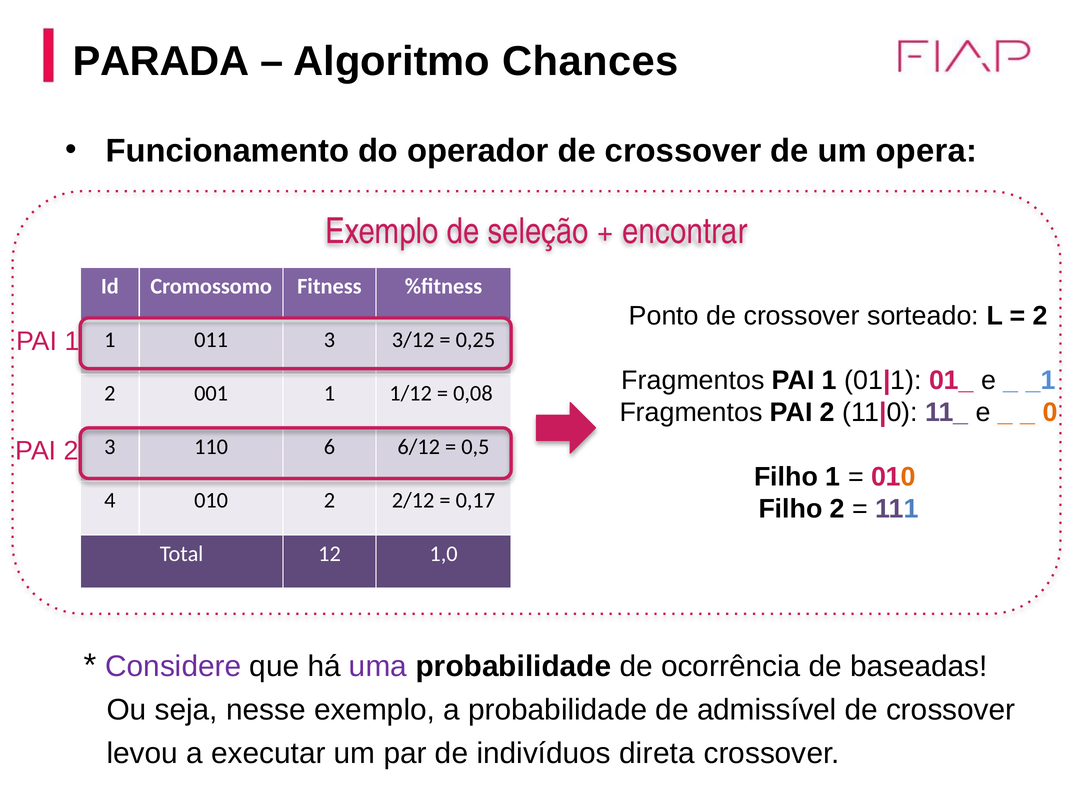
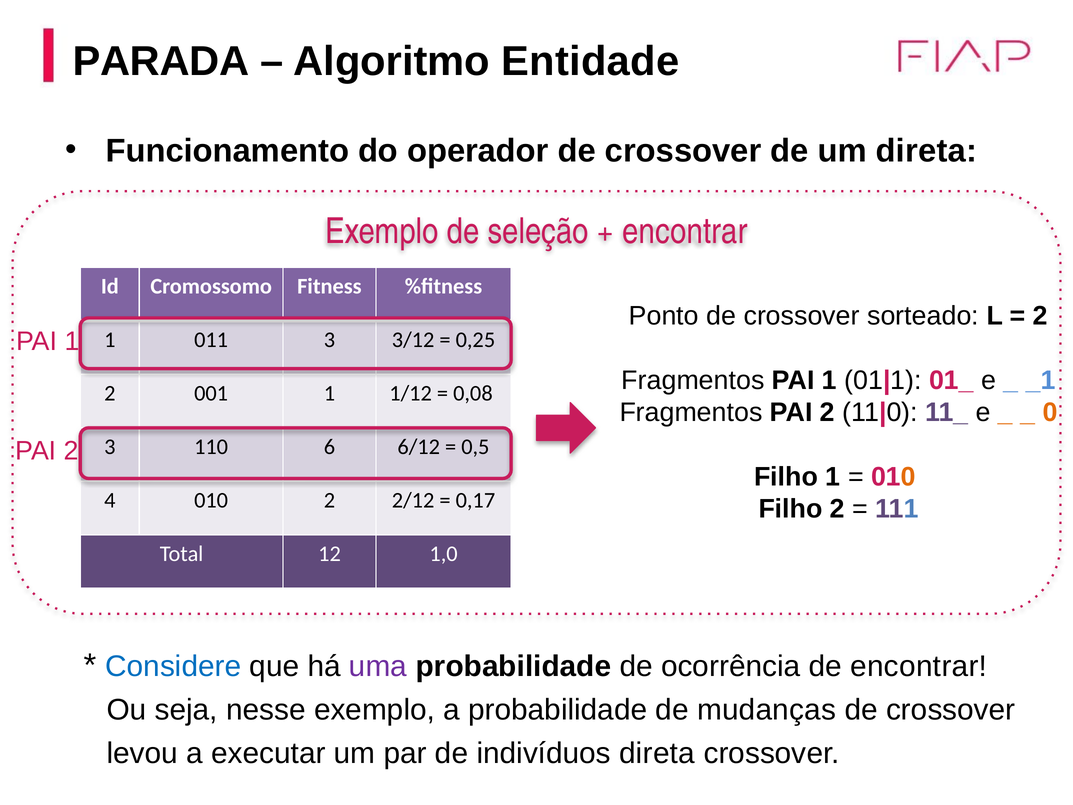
Chances: Chances -> Entidade
um opera: opera -> direta
Considere colour: purple -> blue
de baseadas: baseadas -> encontrar
admissível: admissível -> mudanças
